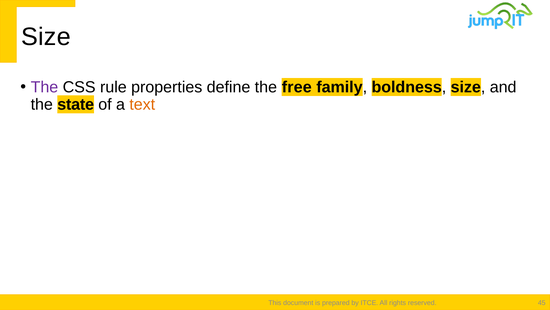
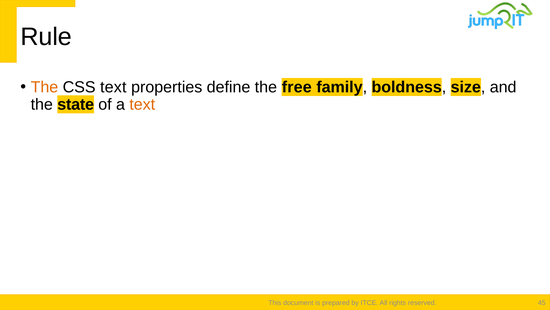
Size at (46, 37): Size -> Rule
The at (44, 87) colour: purple -> orange
CSS rule: rule -> text
